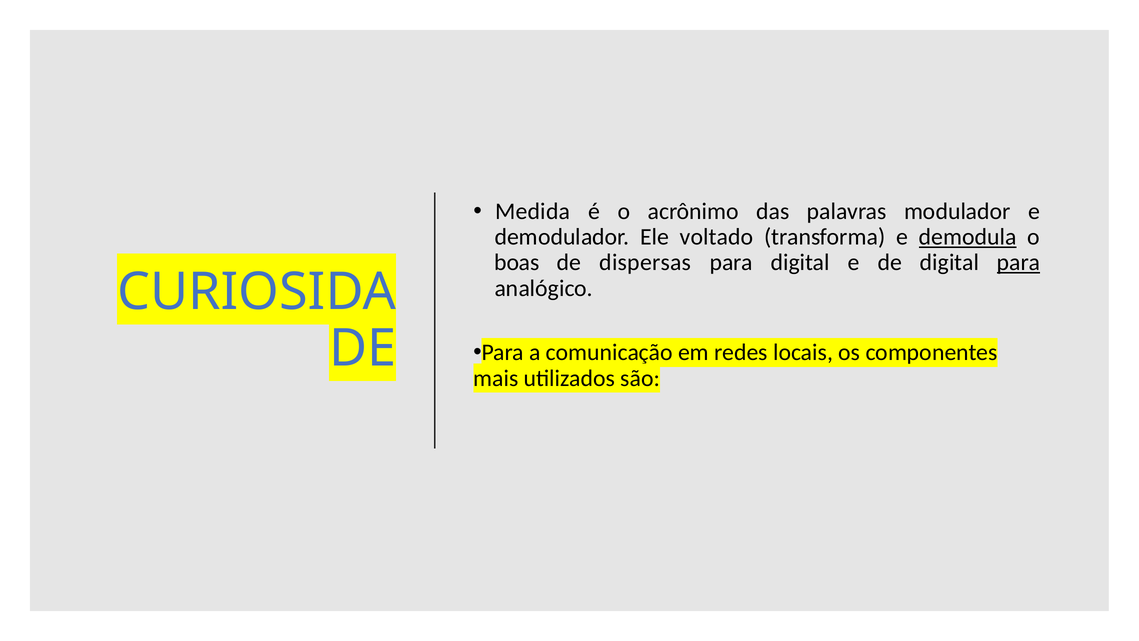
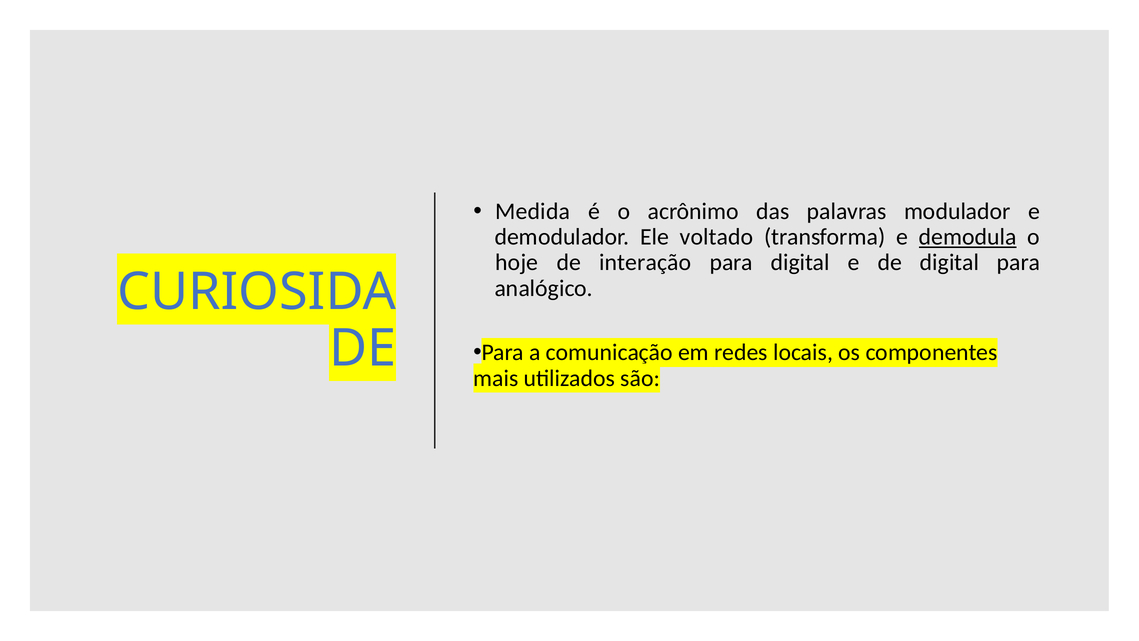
boas: boas -> hoje
dispersas: dispersas -> interação
para at (1019, 262) underline: present -> none
